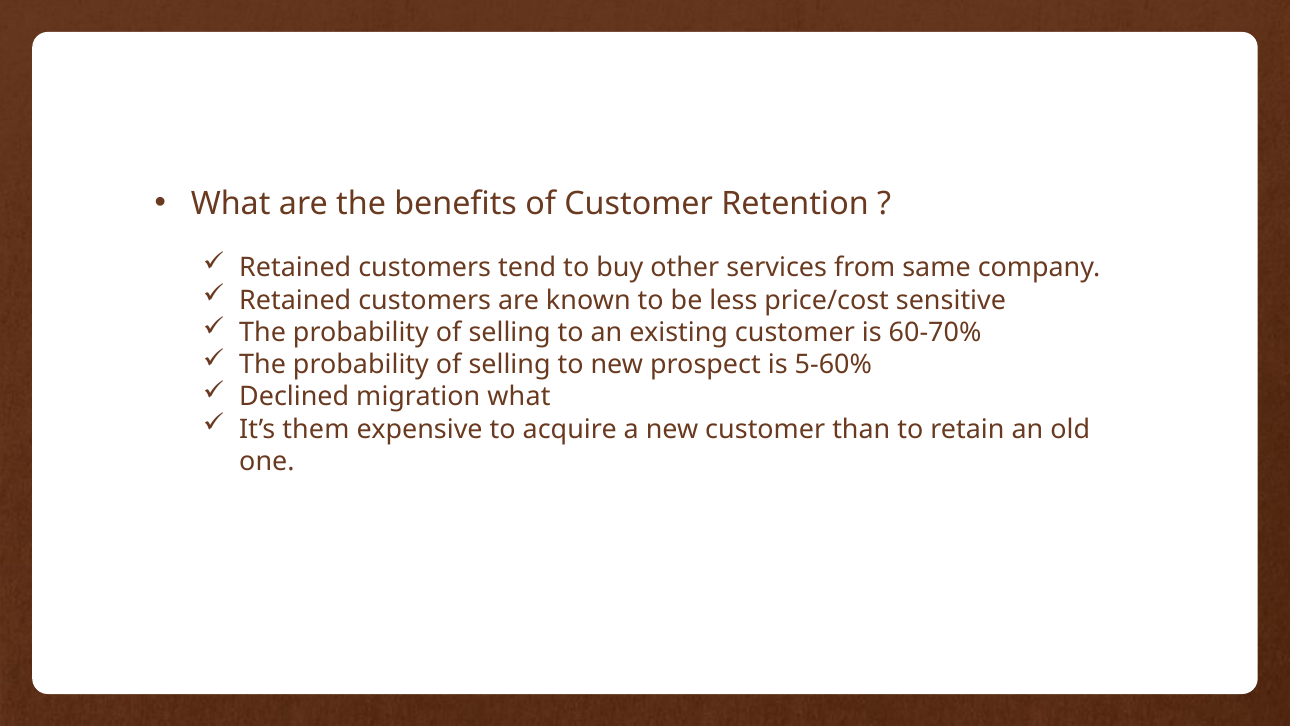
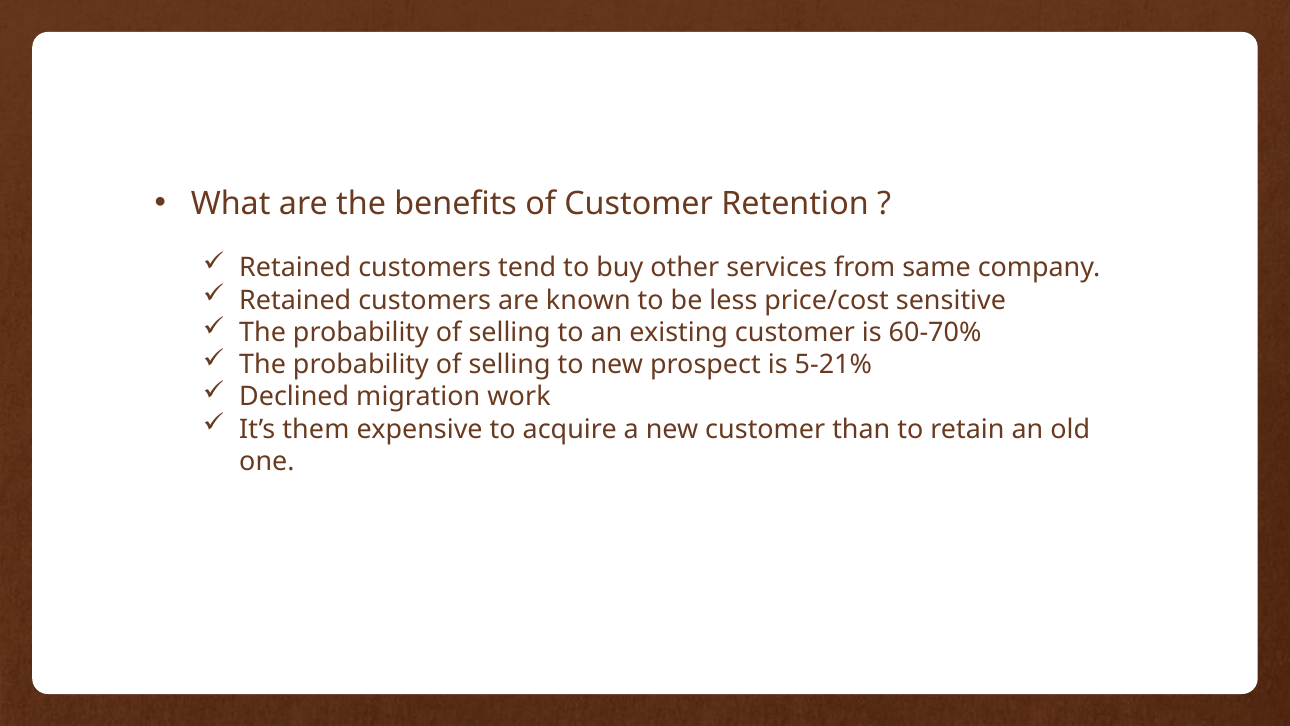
5-60%: 5-60% -> 5-21%
migration what: what -> work
